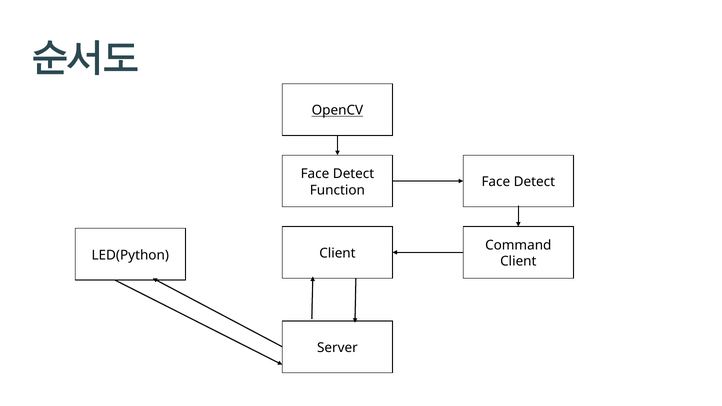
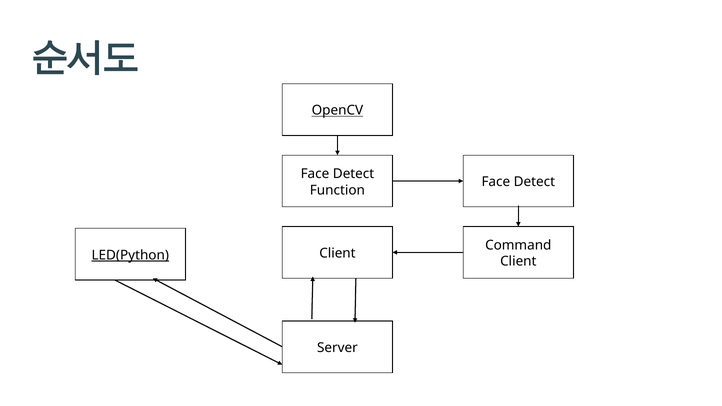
LED(Python underline: none -> present
